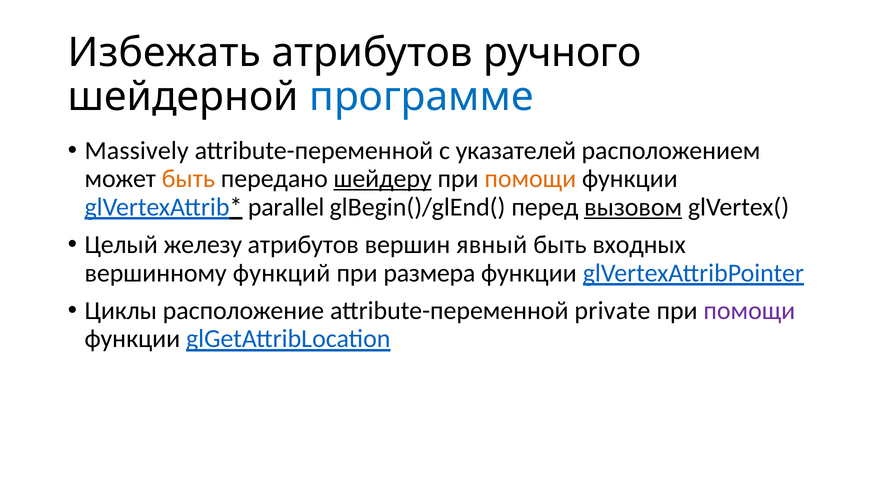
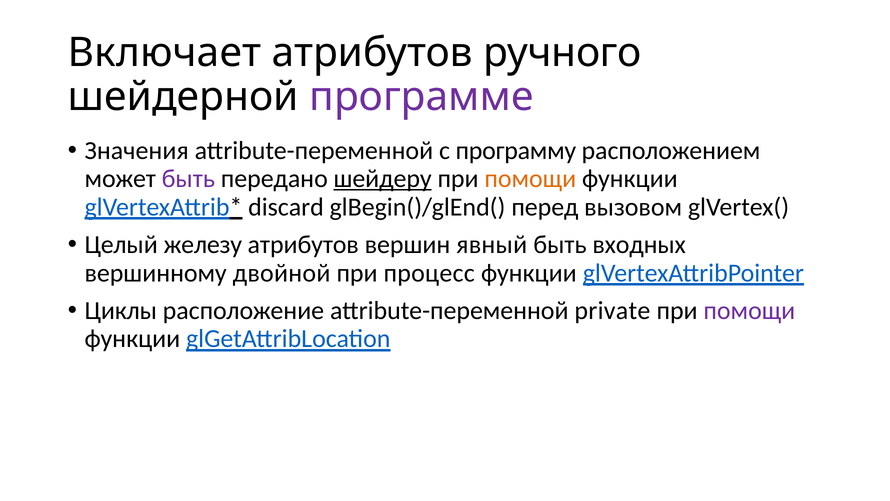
Избежать: Избежать -> Включает
программе colour: blue -> purple
Massively: Massively -> Значения
указателей: указателей -> программу
быть at (188, 179) colour: orange -> purple
parallel: parallel -> discard
вызовом underline: present -> none
функций: функций -> двойной
размера: размера -> процесс
